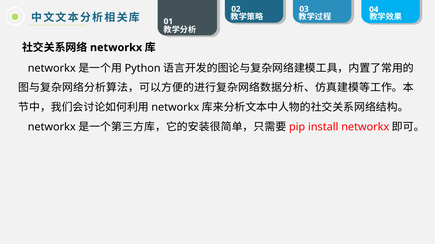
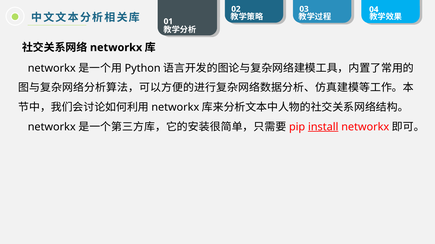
install underline: none -> present
